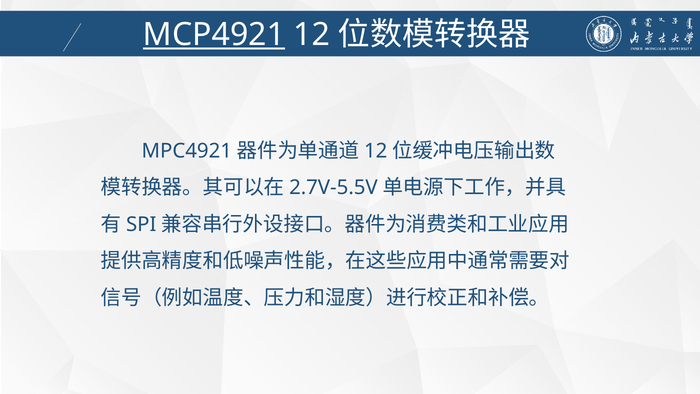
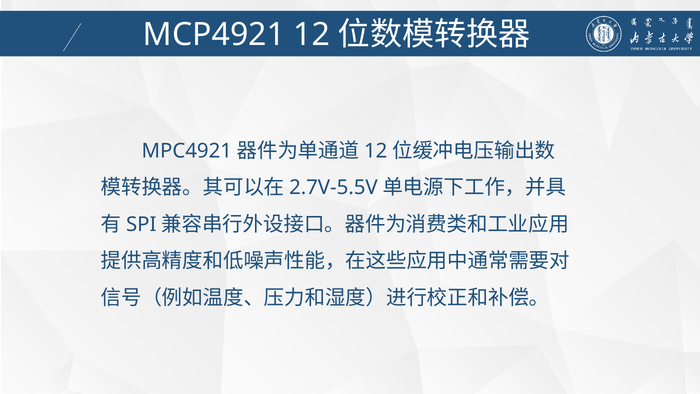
MCP4921 underline: present -> none
